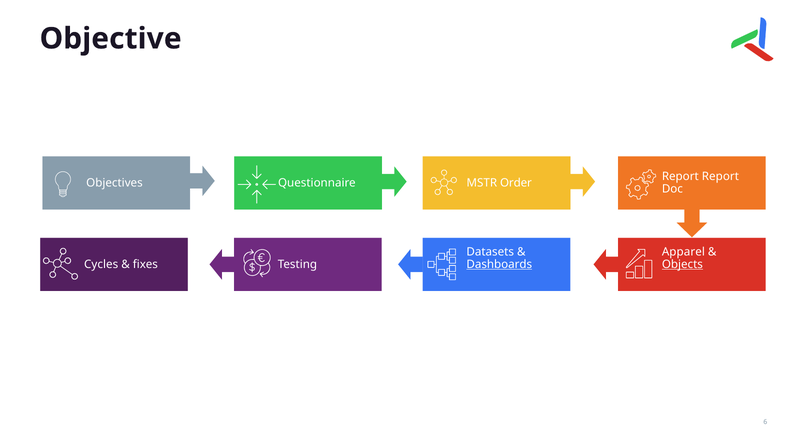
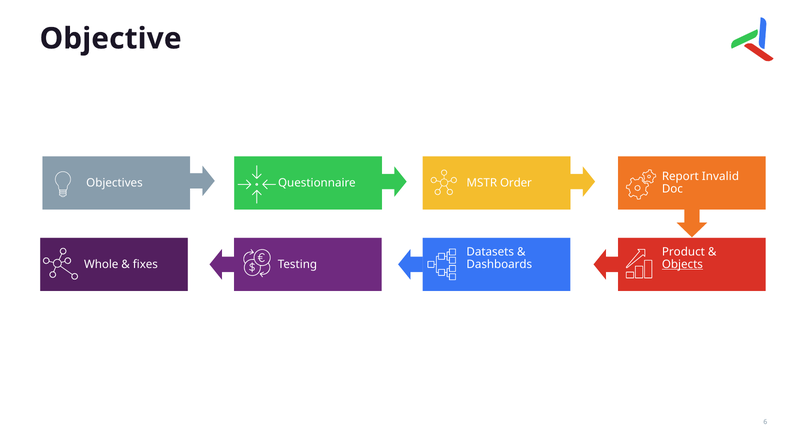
Report Report: Report -> Invalid
Apparel: Apparel -> Product
Cycles: Cycles -> Whole
Dashboards underline: present -> none
